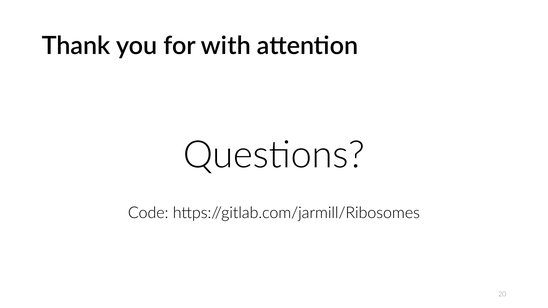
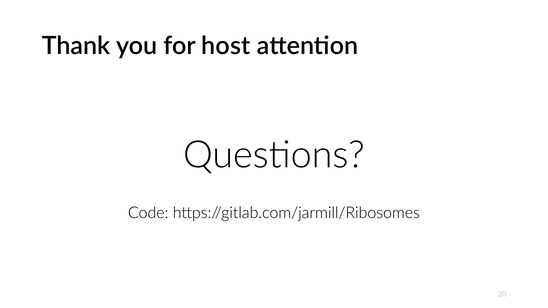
with: with -> host
